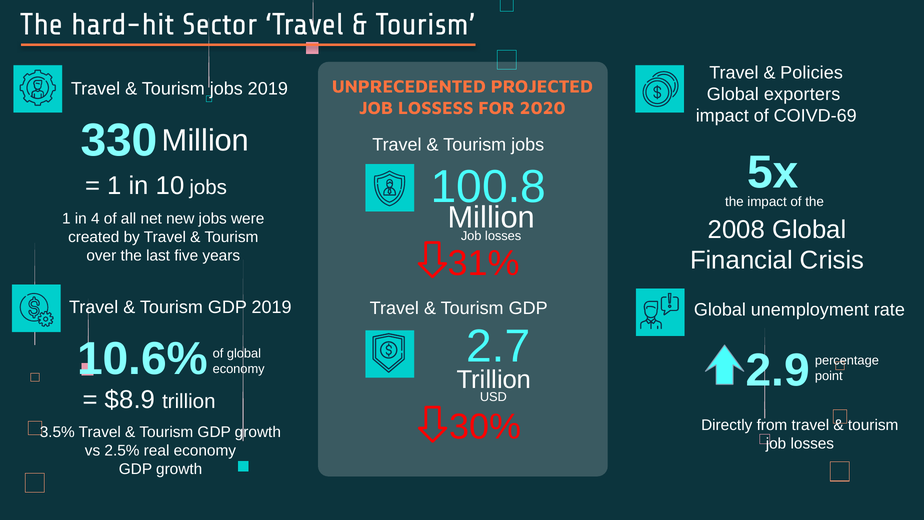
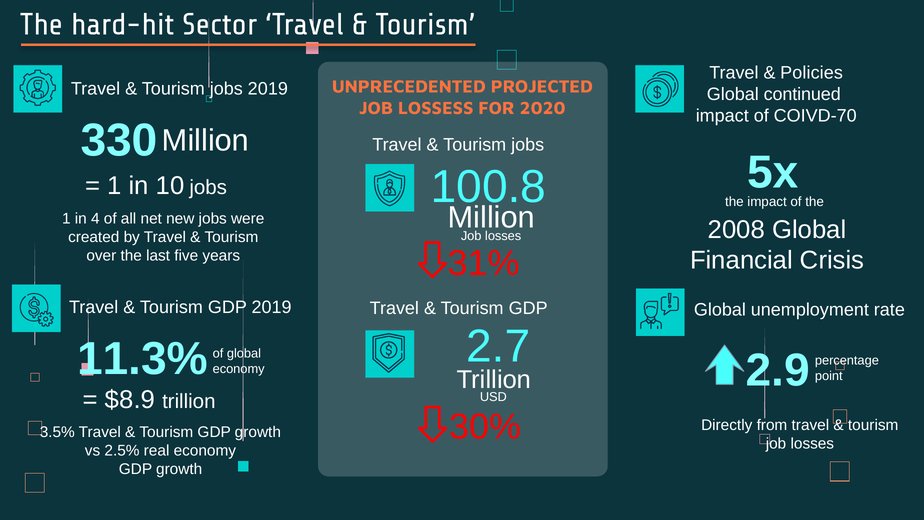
exporters: exporters -> continued
COIVD-69: COIVD-69 -> COIVD-70
10.6%: 10.6% -> 11.3%
